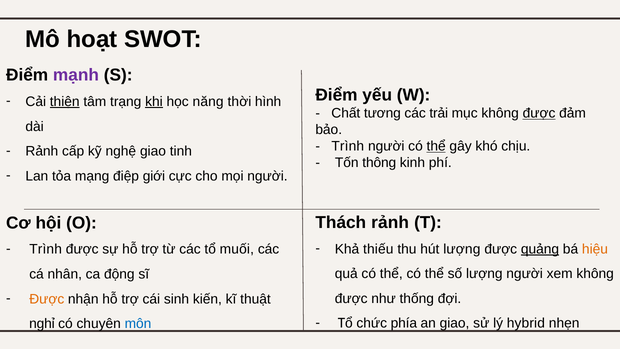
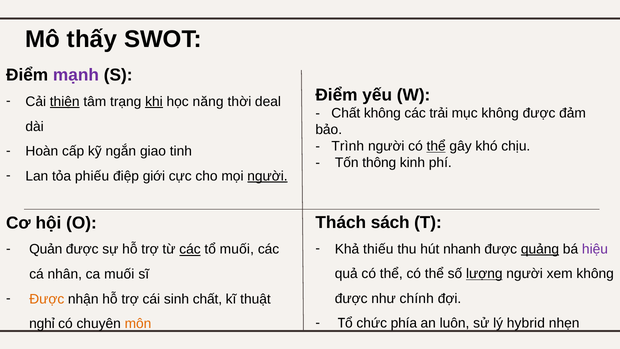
hoạt: hoạt -> thấy
hình: hình -> deal
Chất tương: tương -> không
được at (539, 113) underline: present -> none
Rảnh at (42, 151): Rảnh -> Hoàn
nghệ: nghệ -> ngắn
mạng: mạng -> phiếu
người at (267, 176) underline: none -> present
Thách rảnh: rảnh -> sách
hút lượng: lượng -> nhanh
hiệu colour: orange -> purple
Trình at (46, 249): Trình -> Quản
các at (190, 249) underline: none -> present
lượng at (484, 274) underline: none -> present
ca động: động -> muối
sinh kiến: kiến -> chất
thống: thống -> chính
an giao: giao -> luôn
môn colour: blue -> orange
